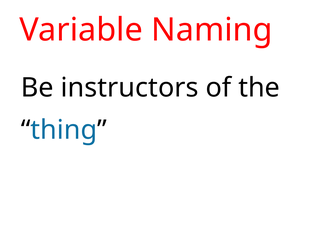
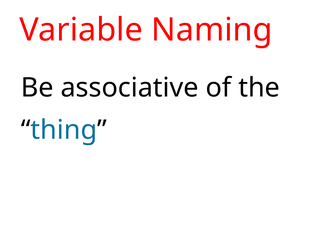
instructors: instructors -> associative
